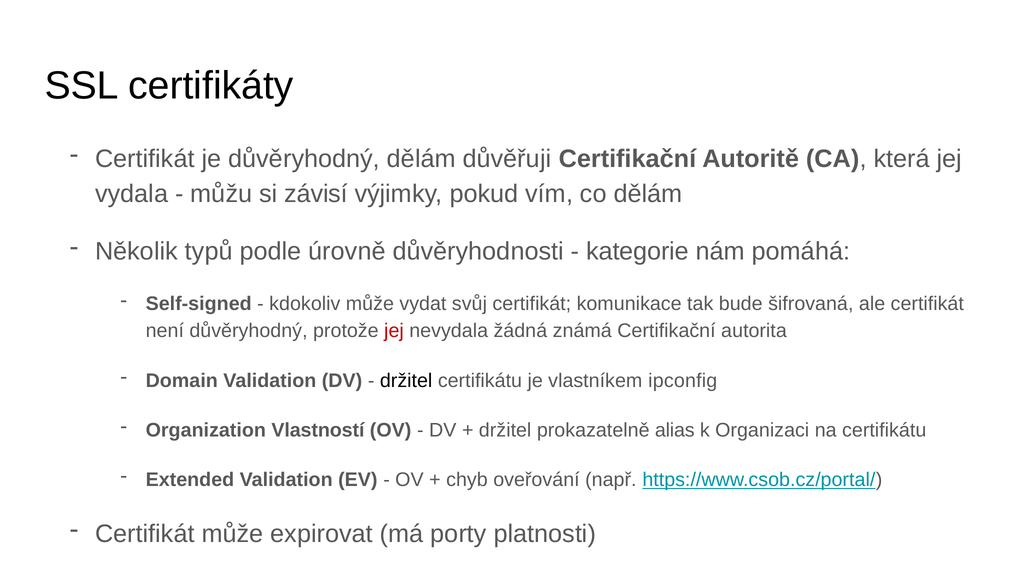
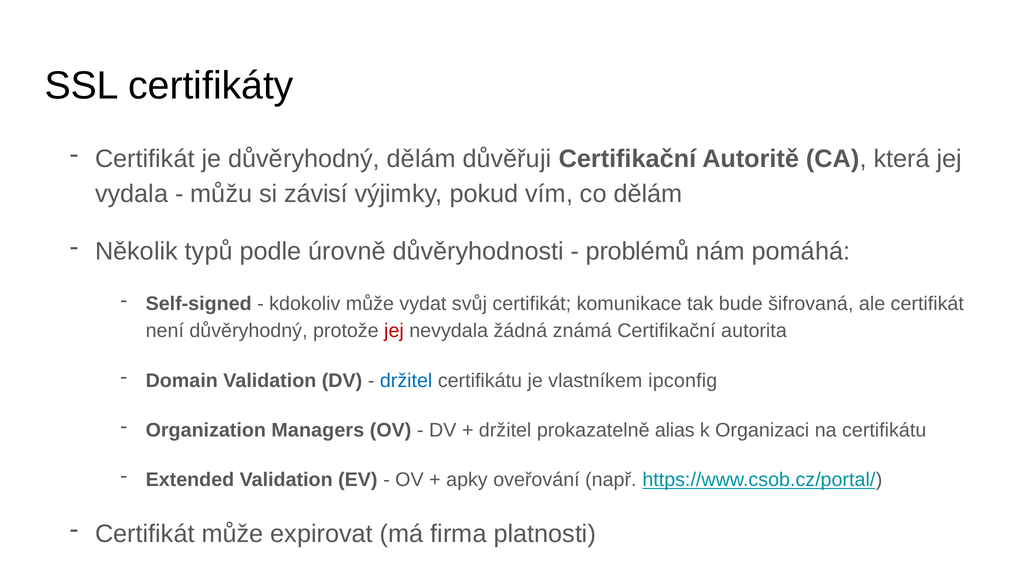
kategorie: kategorie -> problémů
držitel at (406, 380) colour: black -> blue
Vlastností: Vlastností -> Managers
chyb: chyb -> apky
porty: porty -> firma
